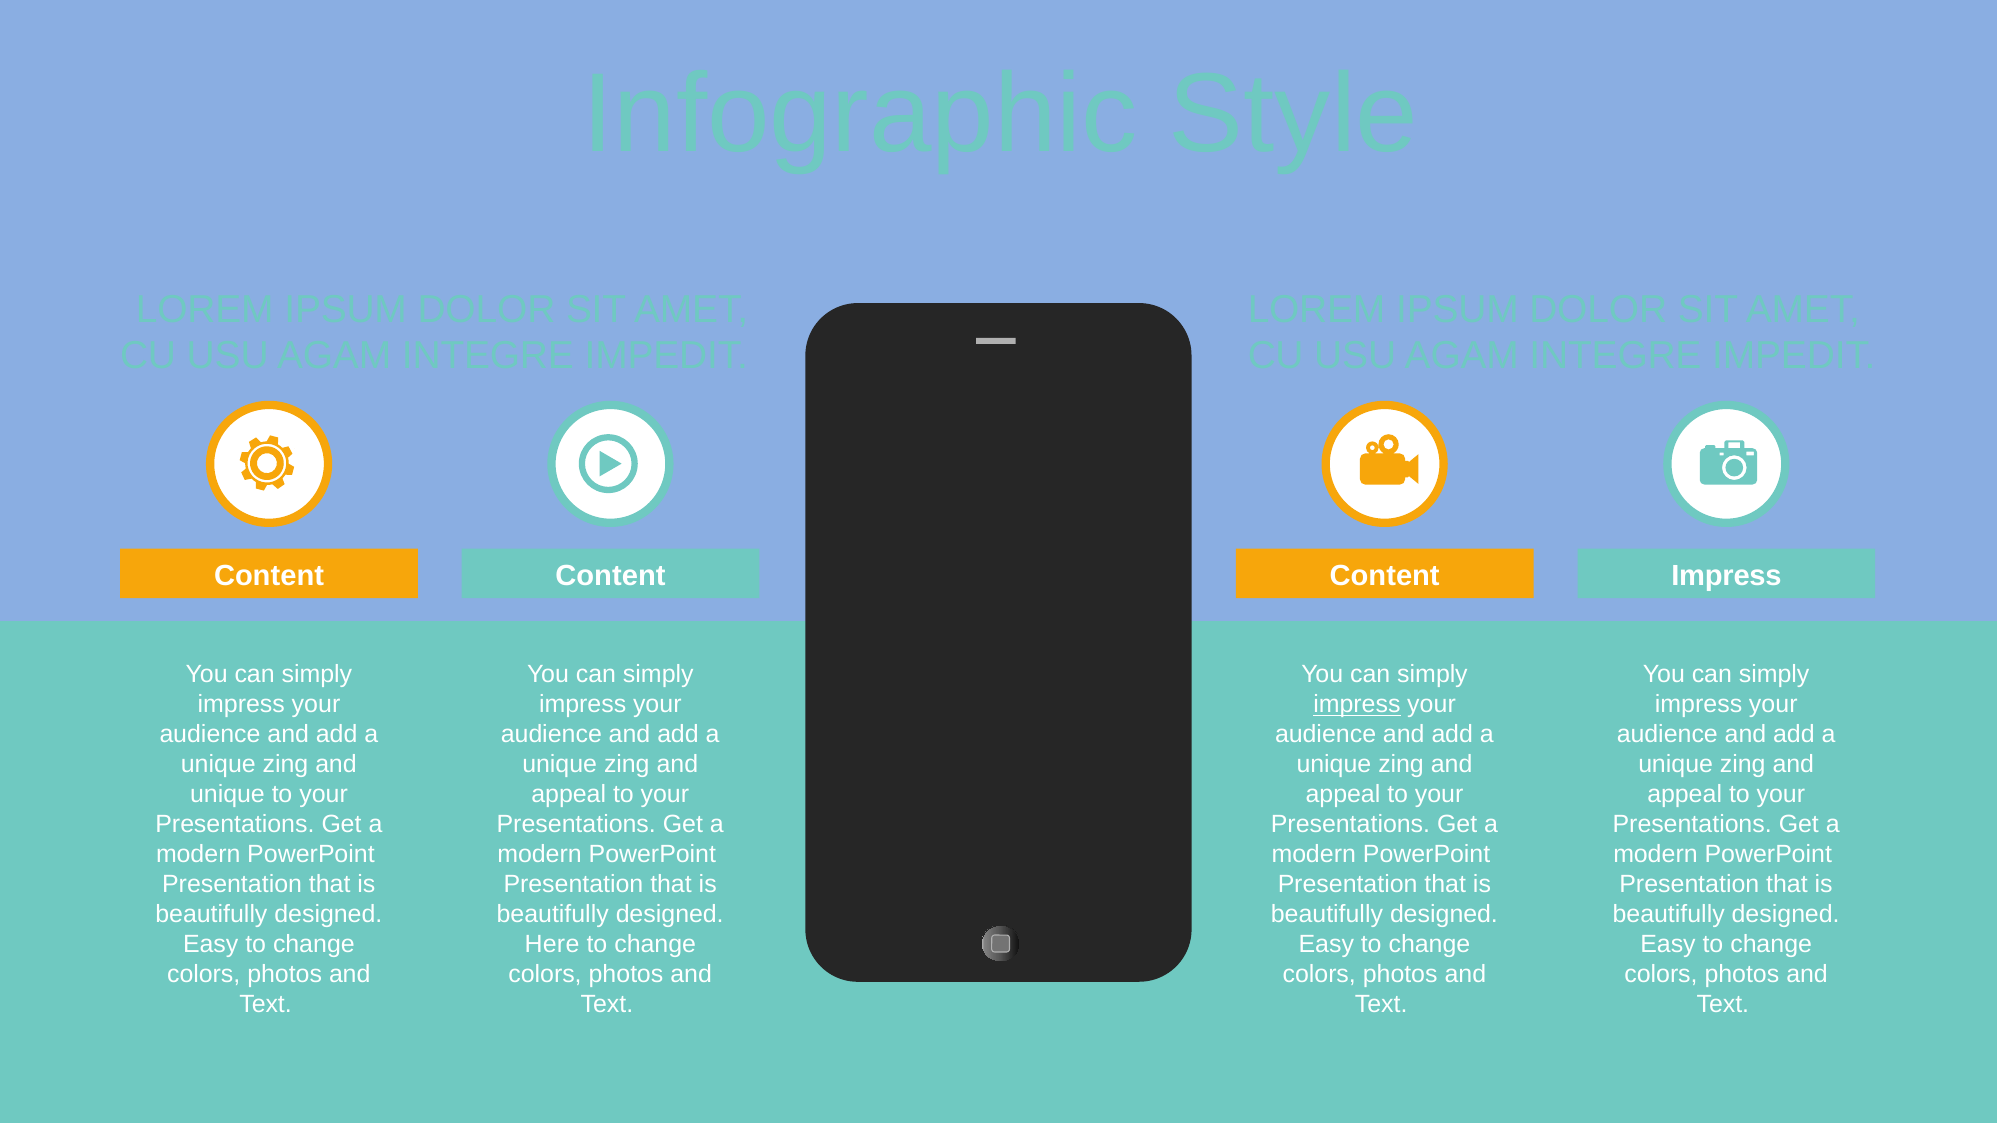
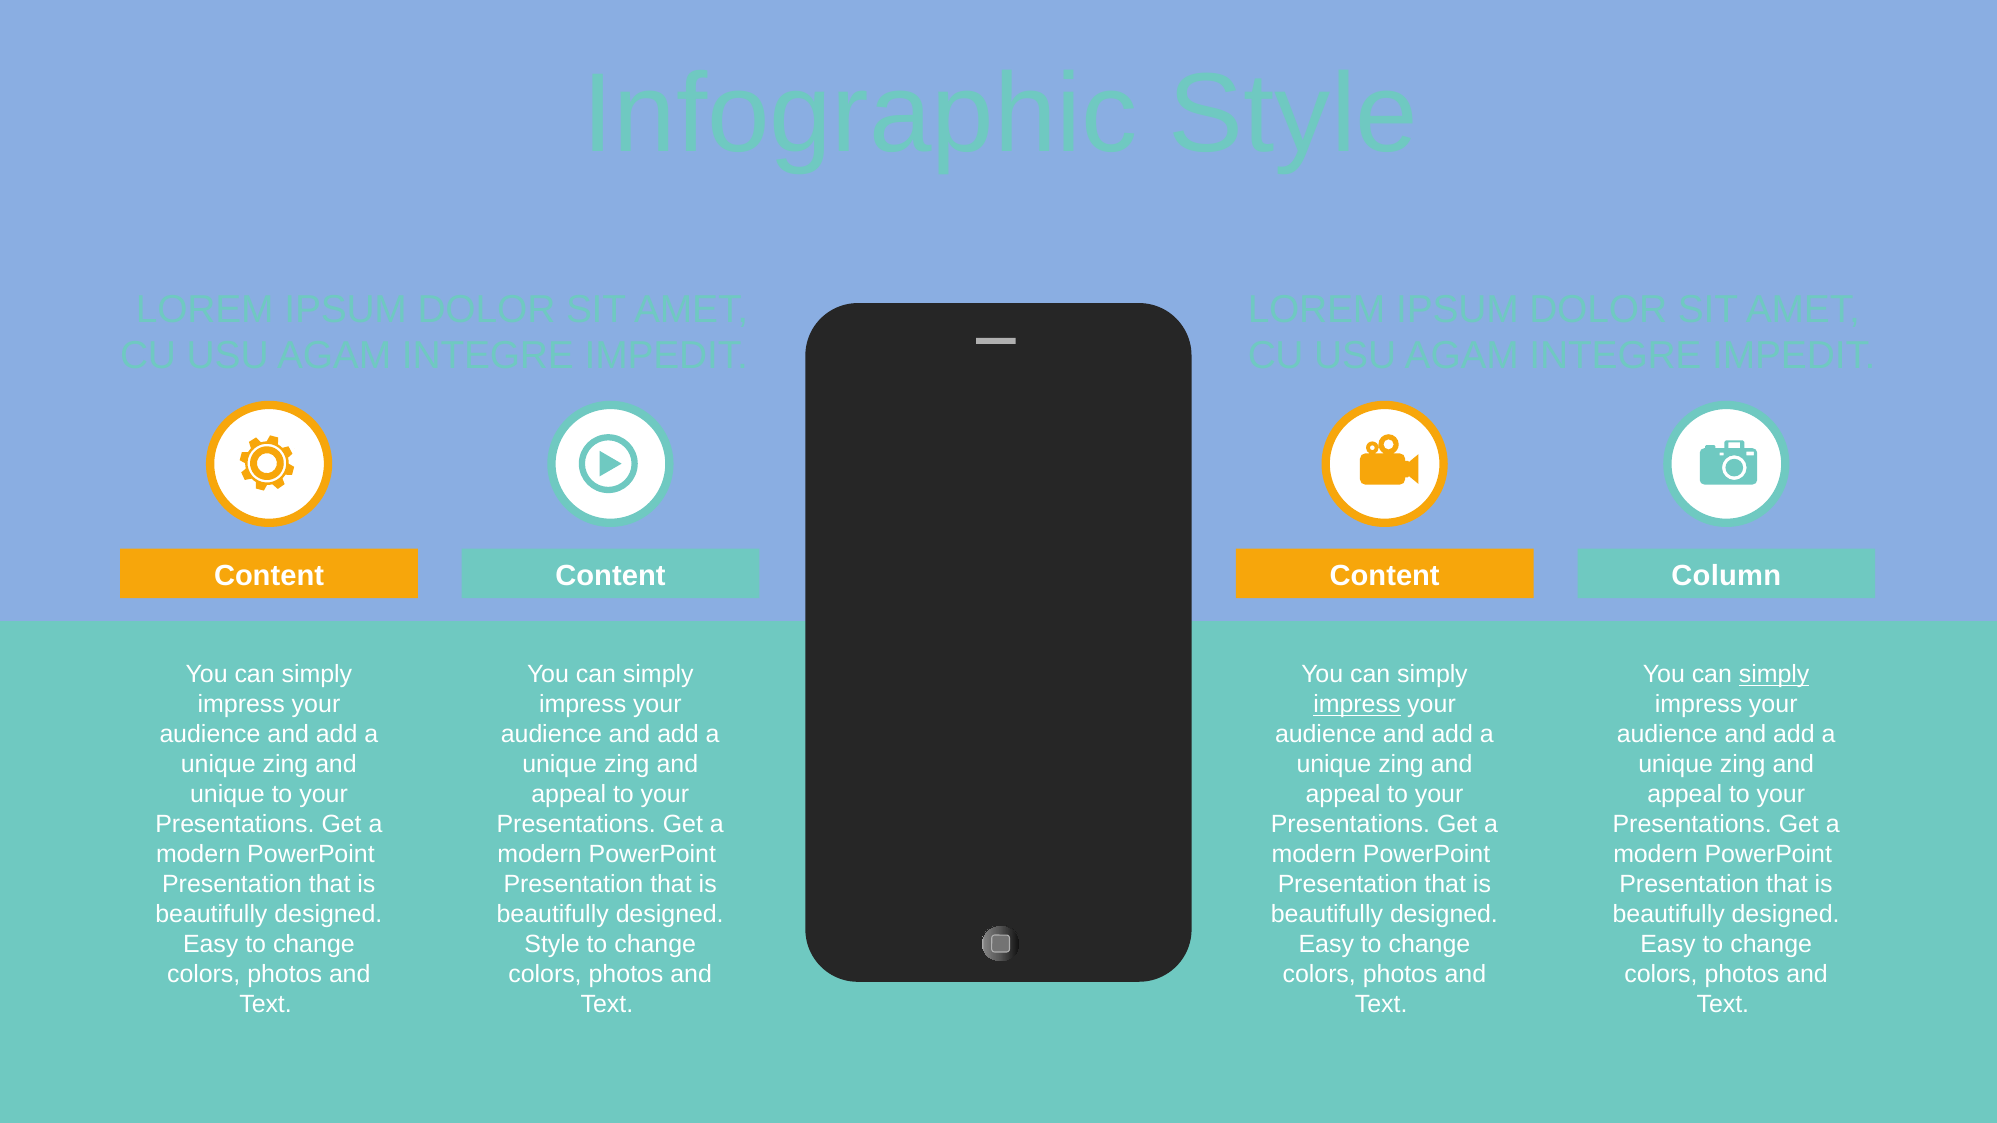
Impress at (1727, 576): Impress -> Column
simply at (1774, 675) underline: none -> present
Here at (552, 944): Here -> Style
